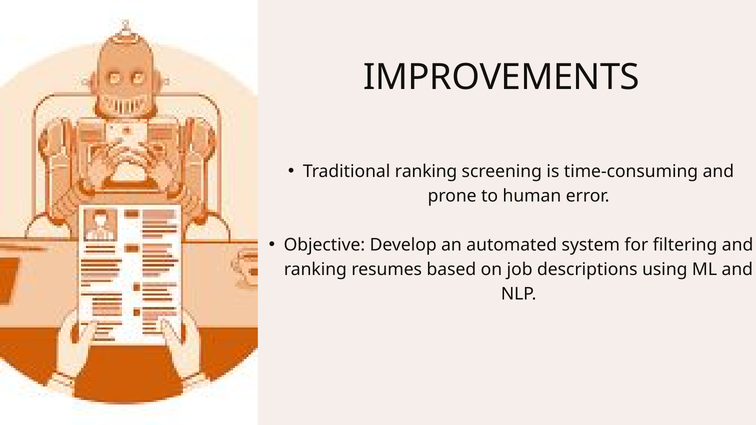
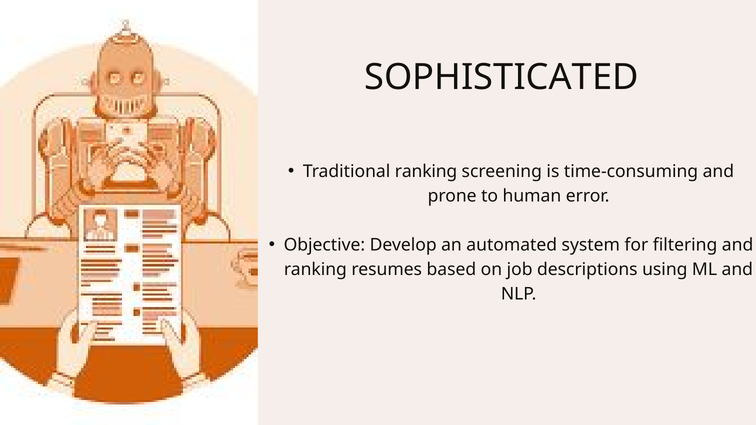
IMPROVEMENTS: IMPROVEMENTS -> SOPHISTICATED
